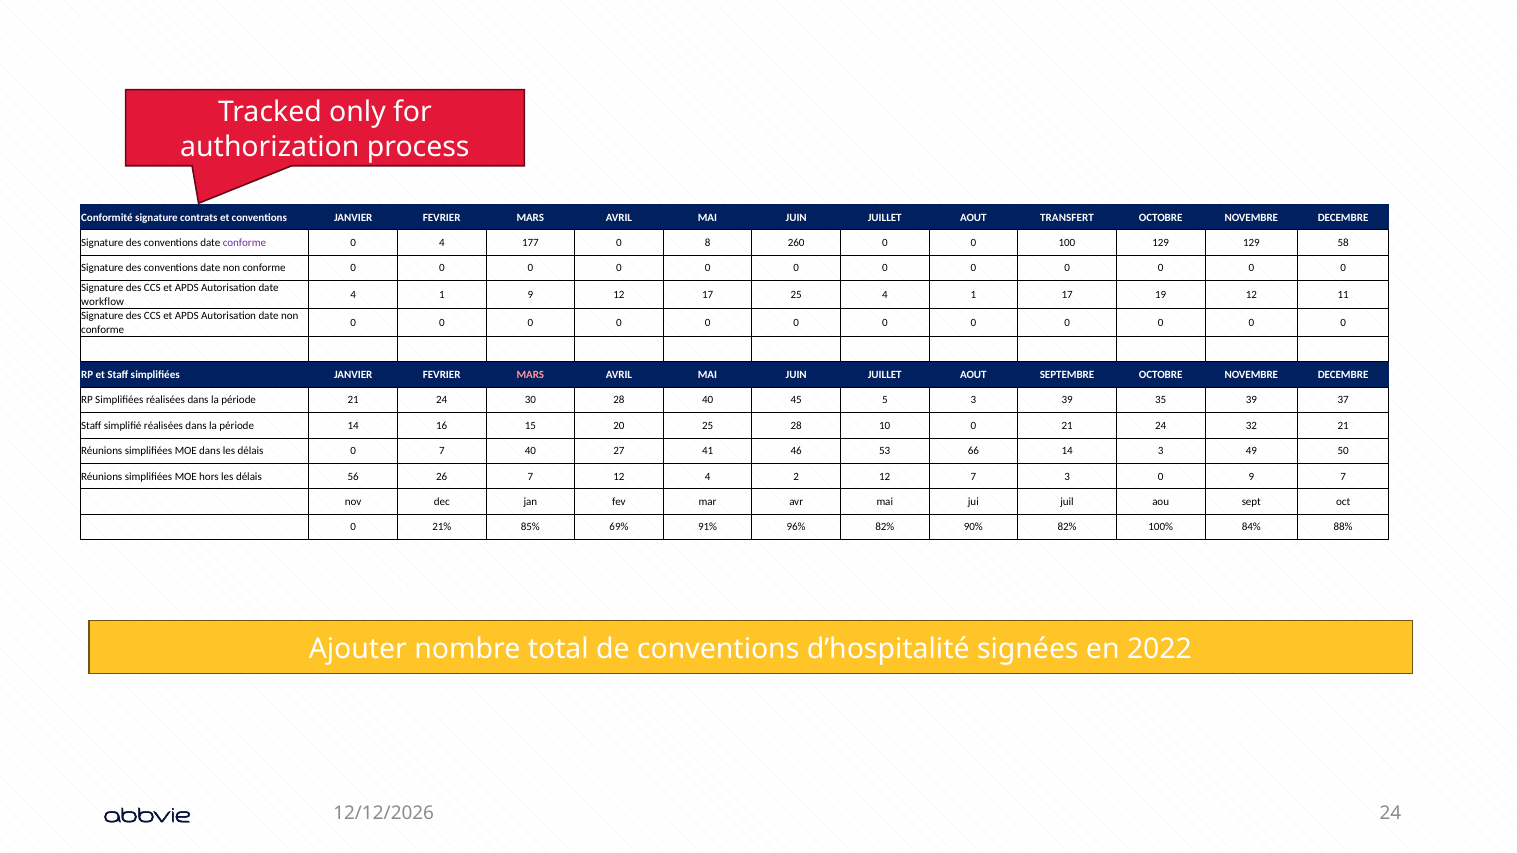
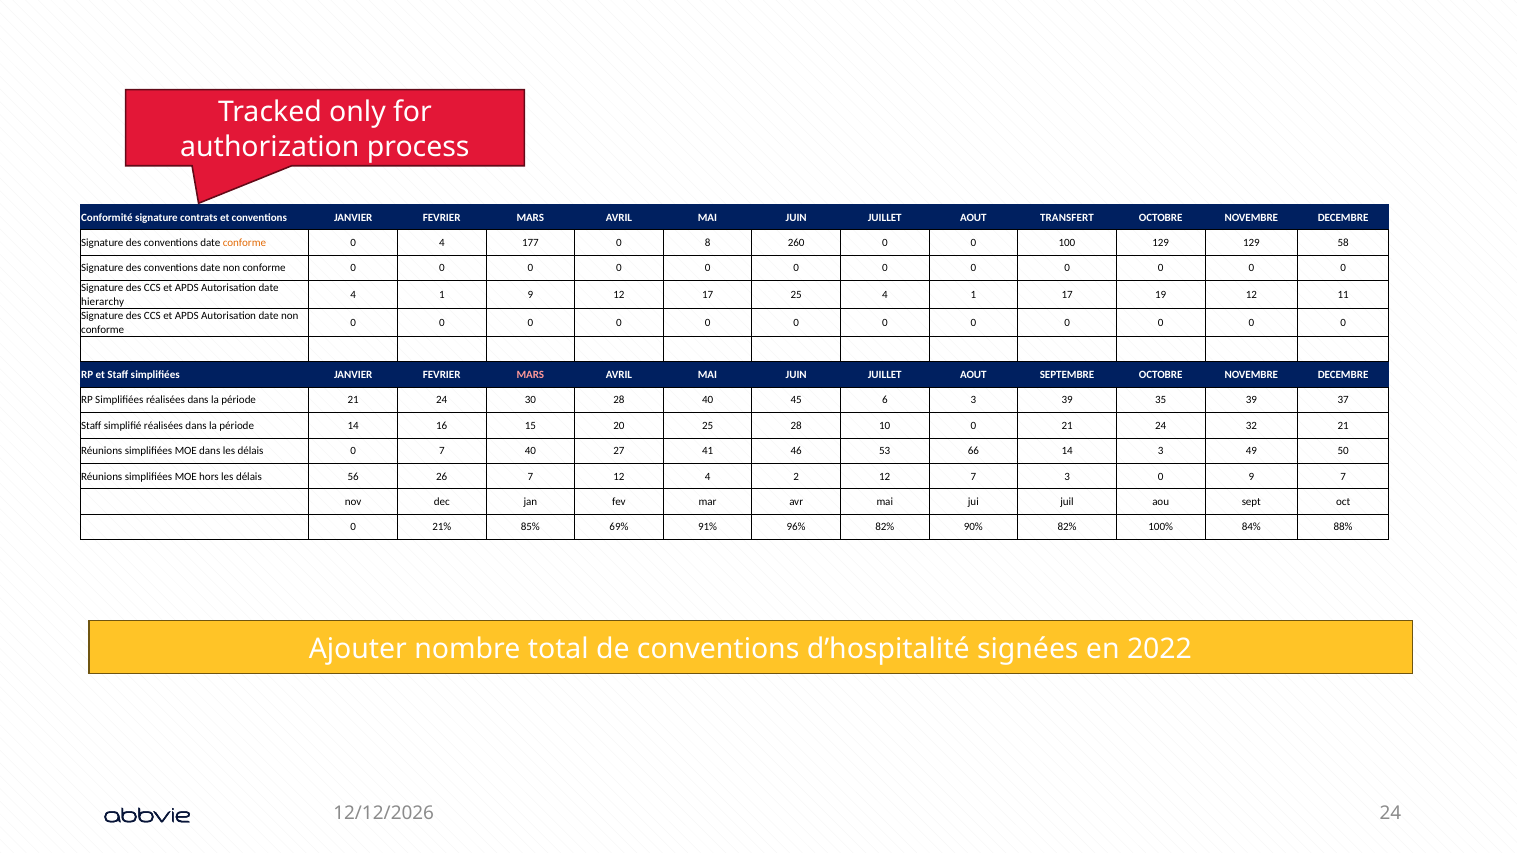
conforme at (244, 243) colour: purple -> orange
workflow: workflow -> hierarchy
5: 5 -> 6
